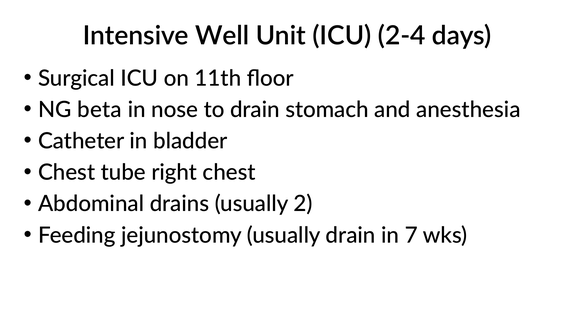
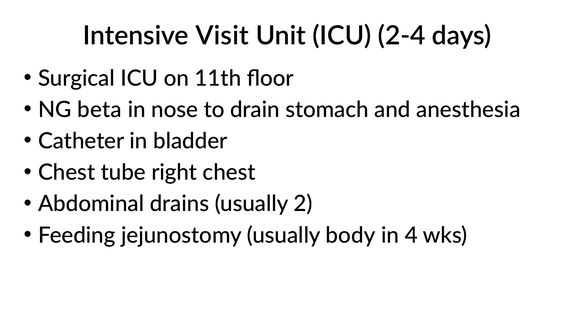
Well: Well -> Visit
usually drain: drain -> body
7: 7 -> 4
